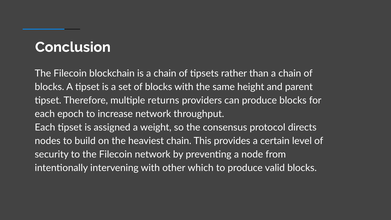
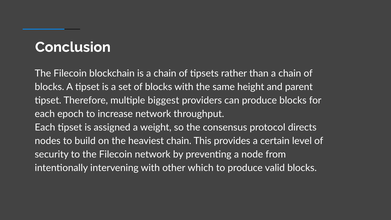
returns: returns -> biggest
